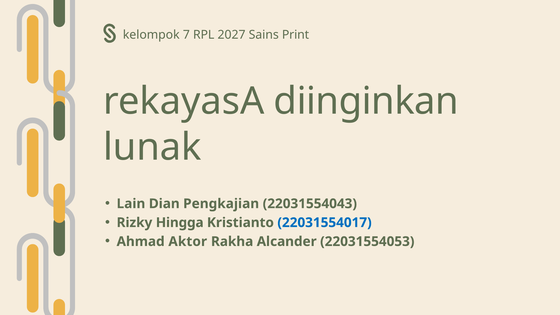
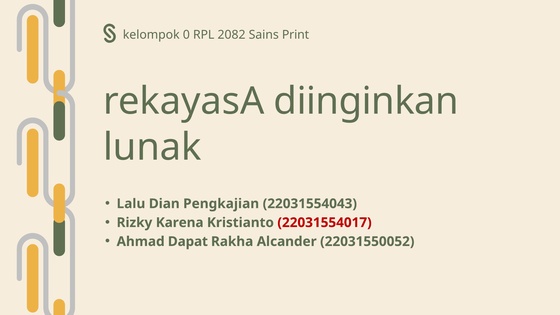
7: 7 -> 0
2027: 2027 -> 2082
Lain: Lain -> Lalu
Hingga: Hingga -> Karena
22031554017 colour: blue -> red
Aktor: Aktor -> Dapat
22031554053: 22031554053 -> 22031550052
